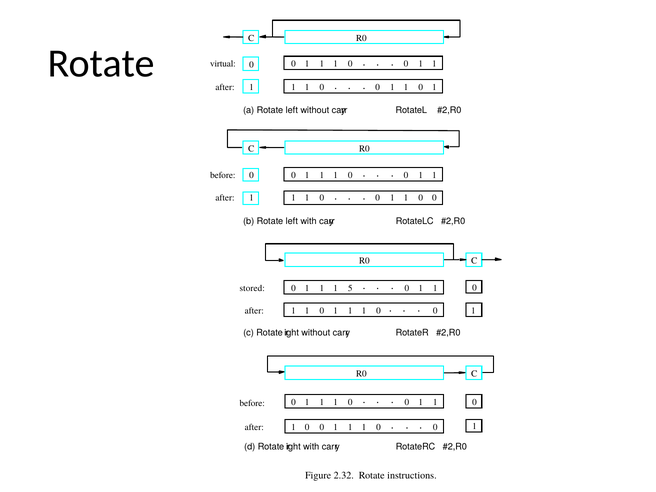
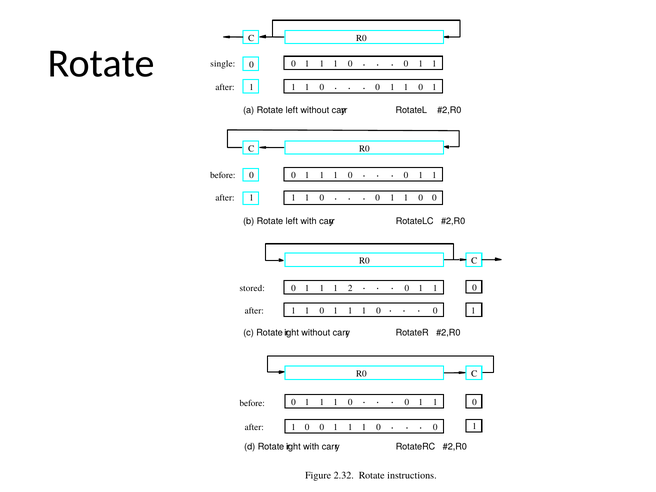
virtual: virtual -> single
5: 5 -> 2
